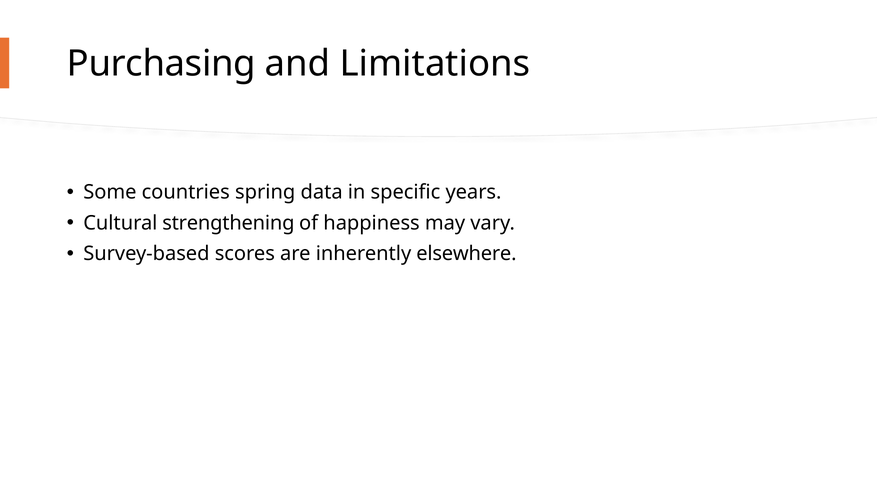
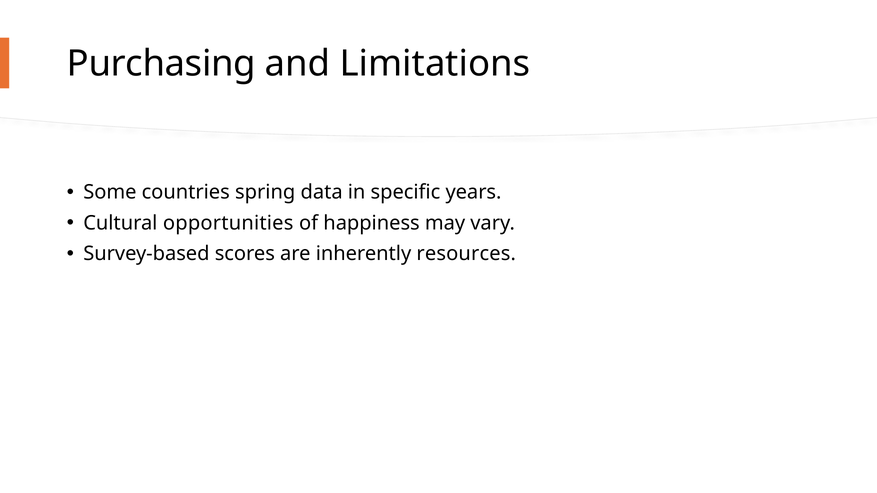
strengthening: strengthening -> opportunities
elsewhere: elsewhere -> resources
